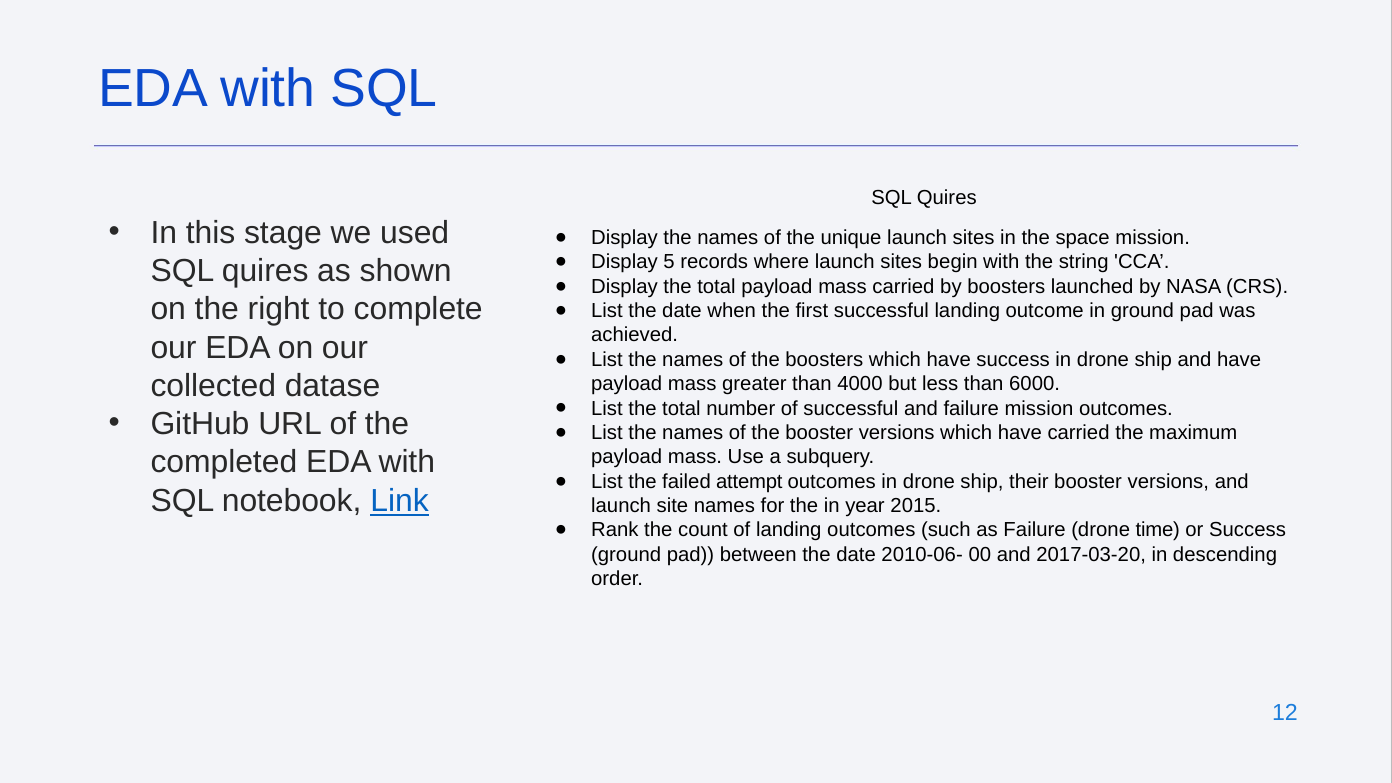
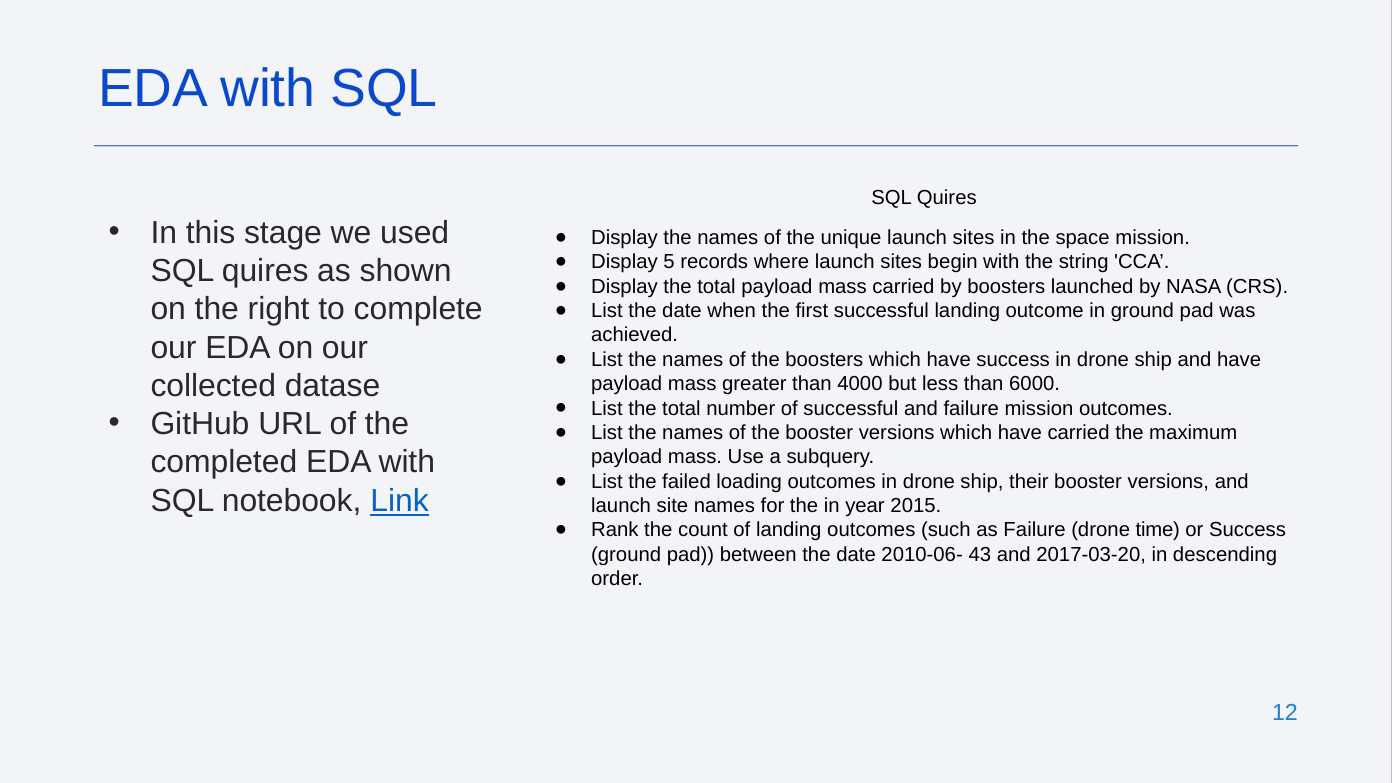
attempt: attempt -> loading
00: 00 -> 43
